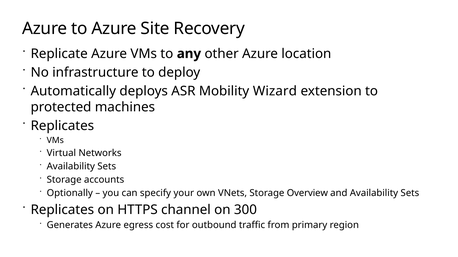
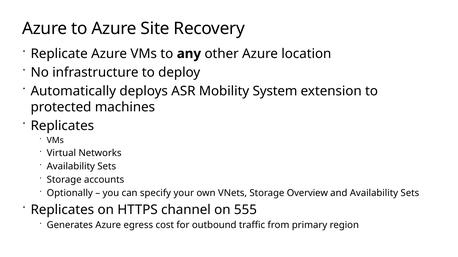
Wizard: Wizard -> System
300: 300 -> 555
